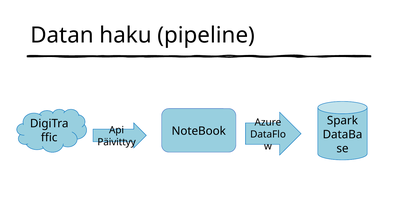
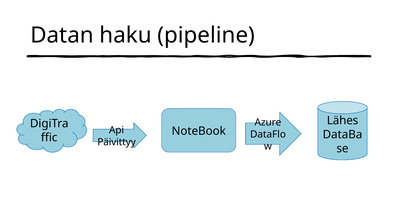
Spark: Spark -> Lähes
